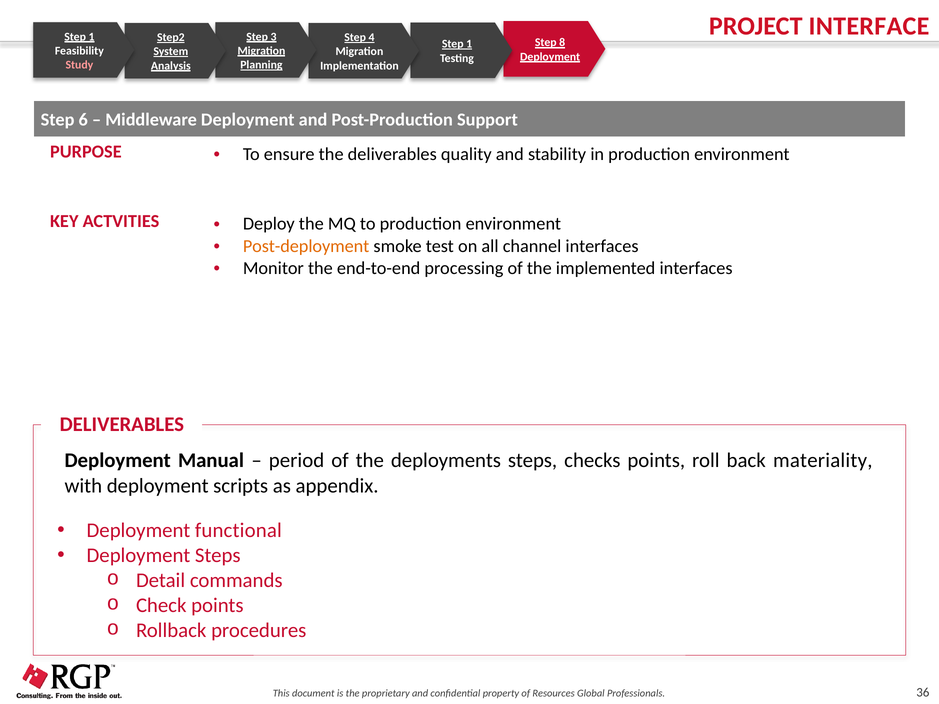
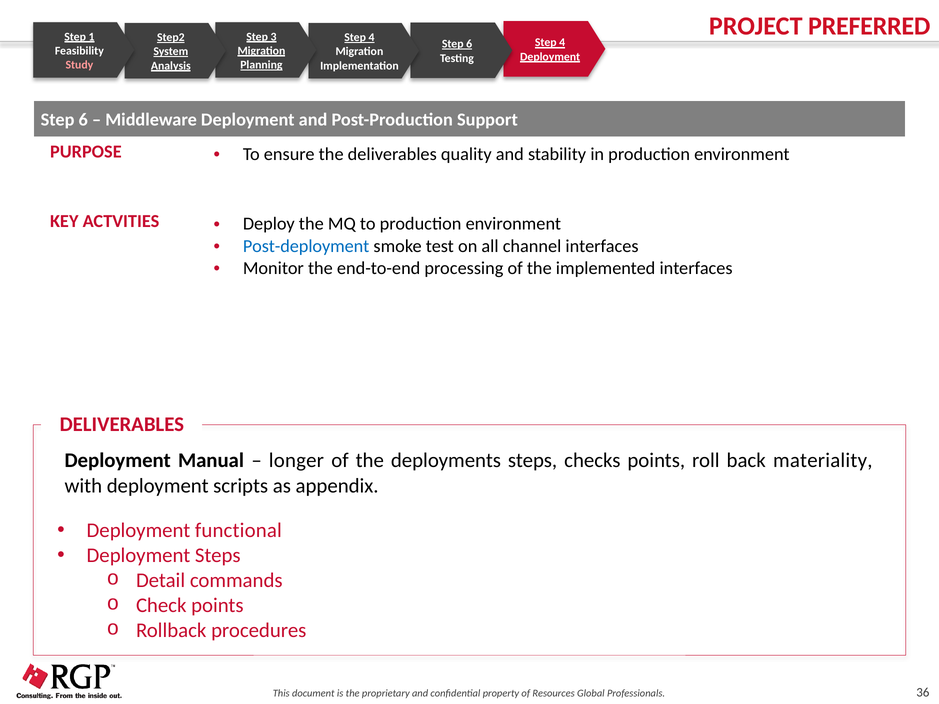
INTERFACE: INTERFACE -> PREFERRED
8 at (562, 43): 8 -> 4
1 at (469, 44): 1 -> 6
Post-deployment colour: orange -> blue
period: period -> longer
